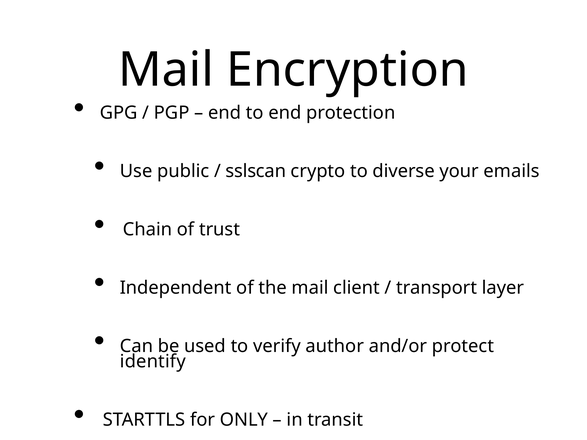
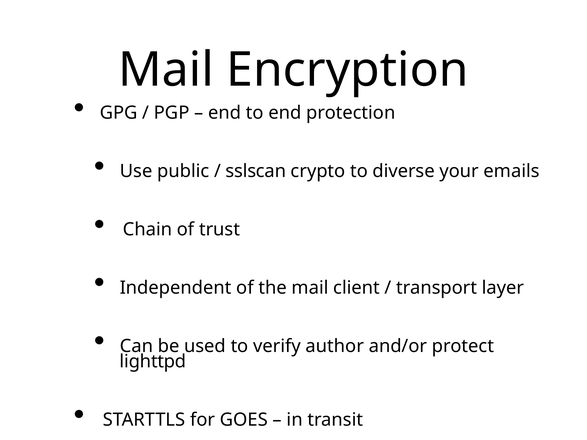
identify: identify -> lighttpd
ONLY: ONLY -> GOES
